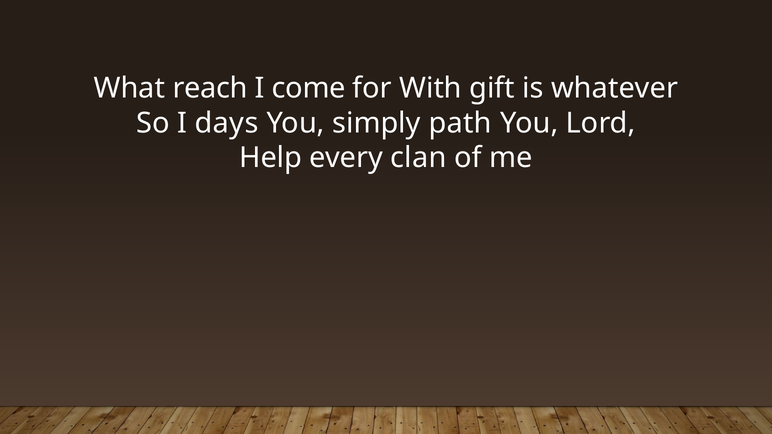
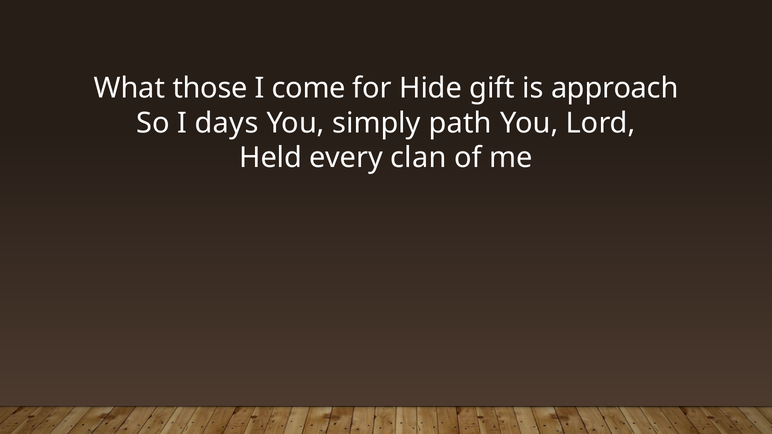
reach: reach -> those
With: With -> Hide
whatever: whatever -> approach
Help: Help -> Held
